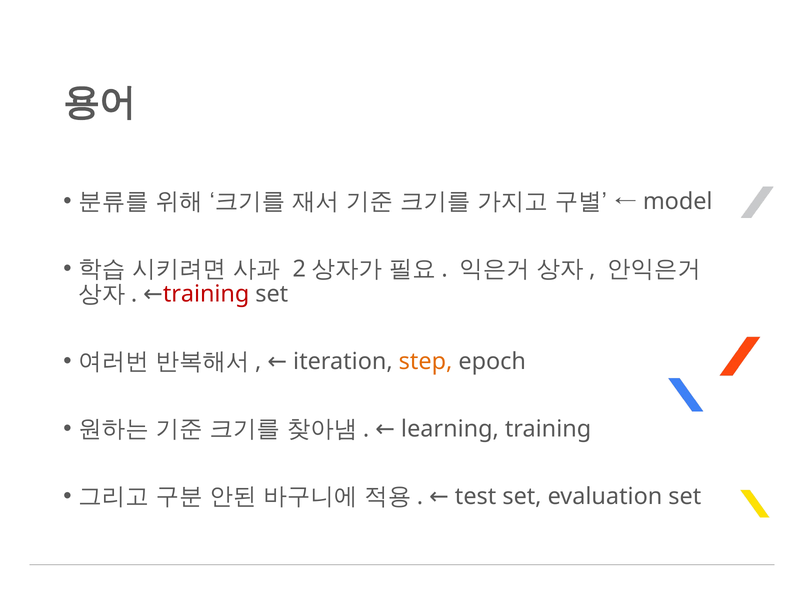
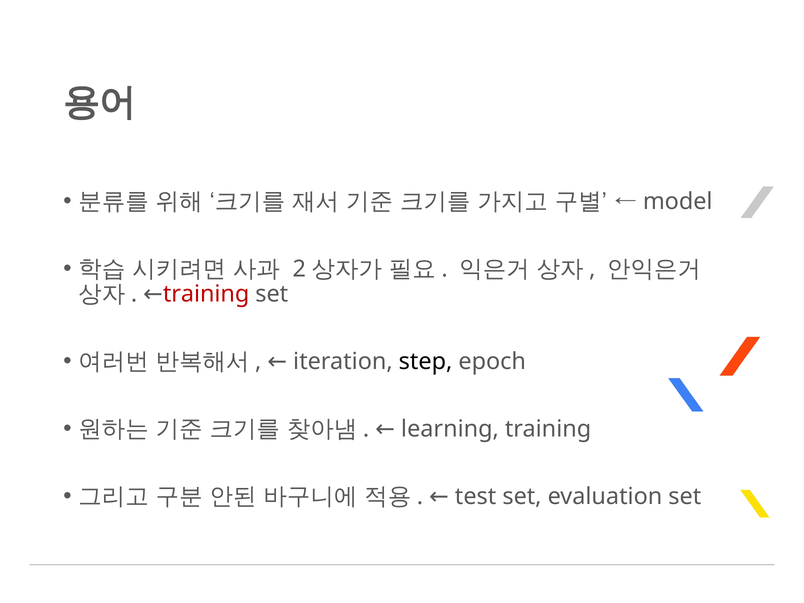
step colour: orange -> black
